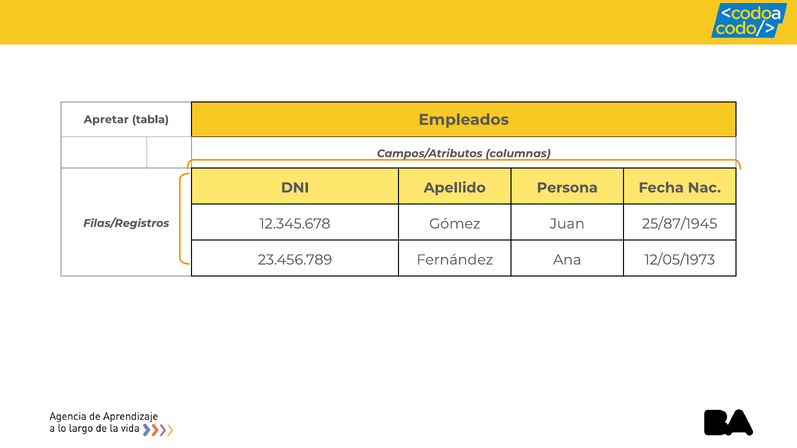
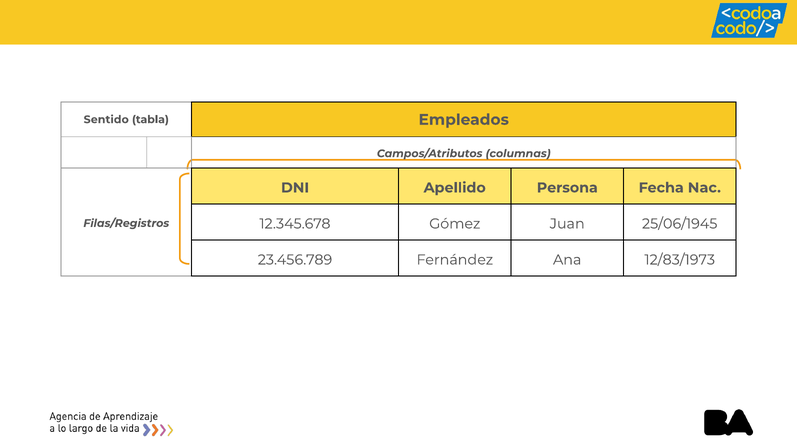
Apretar: Apretar -> Sentido
25/87/1945: 25/87/1945 -> 25/06/1945
12/05/1973: 12/05/1973 -> 12/83/1973
